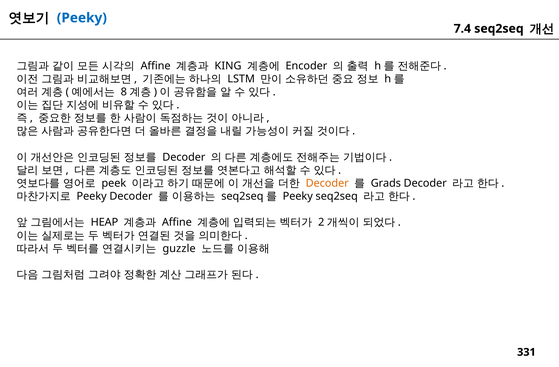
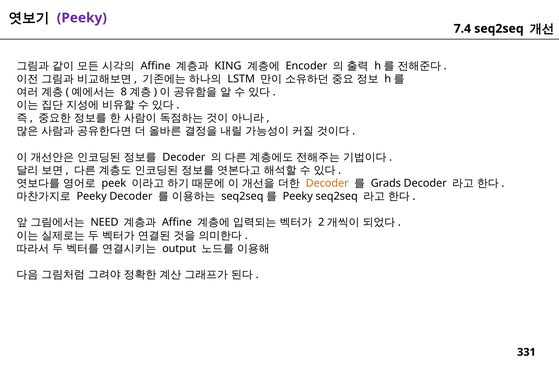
Peeky at (82, 18) colour: blue -> purple
HEAP: HEAP -> NEED
guzzle: guzzle -> output
